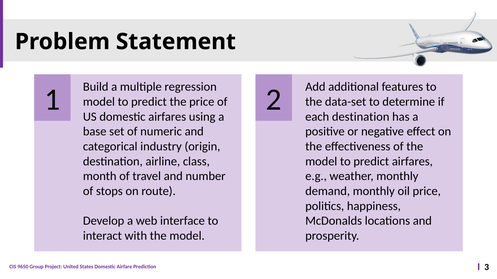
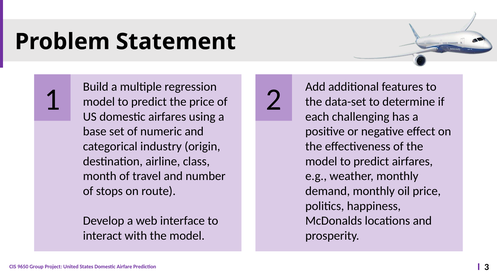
each destination: destination -> challenging
